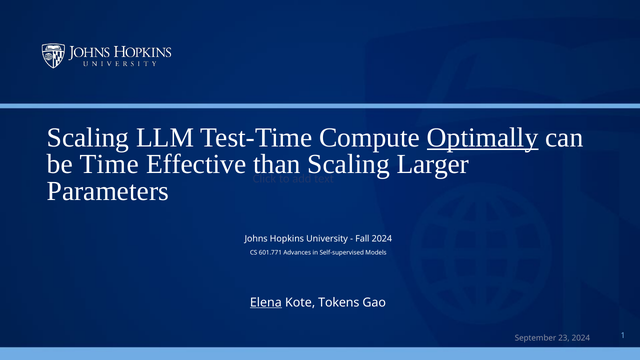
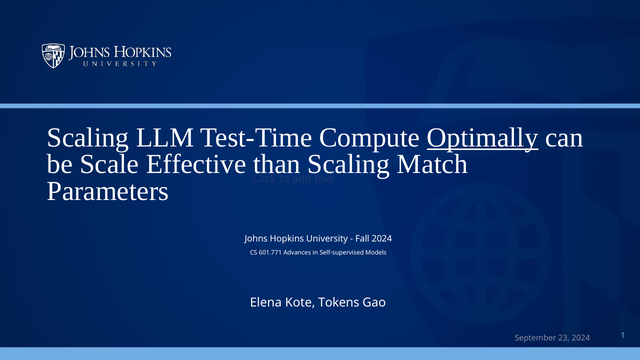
Time: Time -> Scale
Larger: Larger -> Match
Elena underline: present -> none
